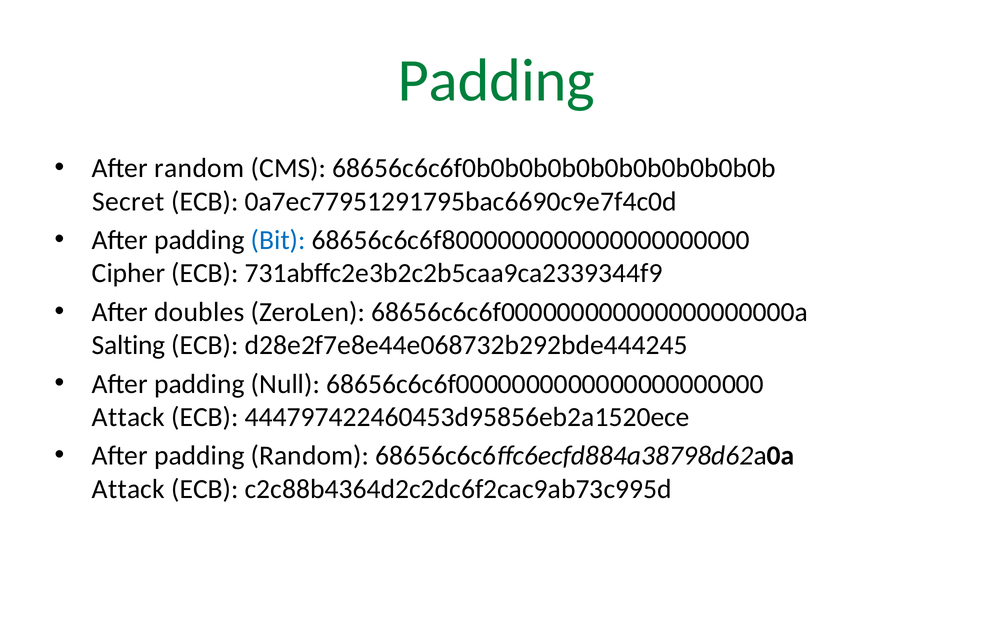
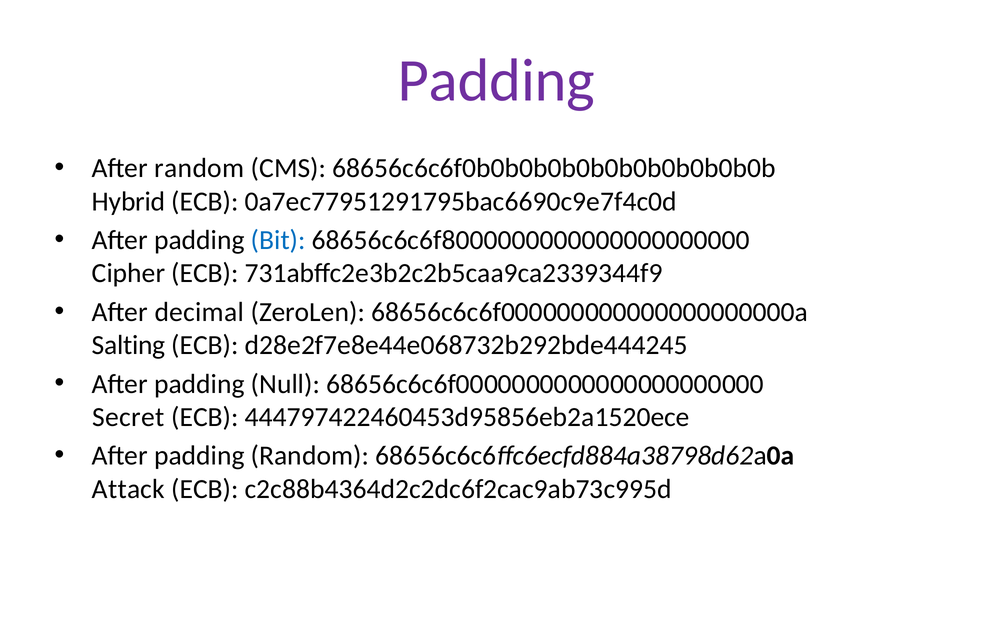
Padding at (496, 81) colour: green -> purple
Secret: Secret -> Hybrid
doubles: doubles -> decimal
Attack at (128, 417): Attack -> Secret
